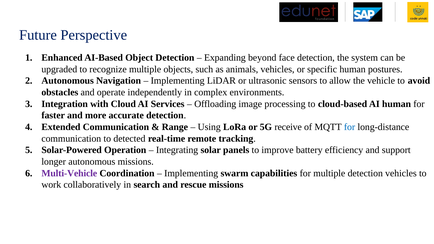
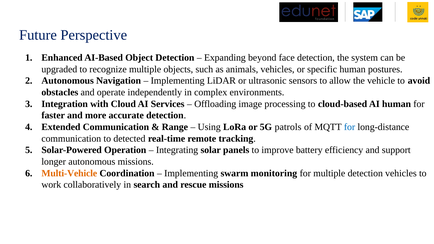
receive: receive -> patrols
Multi-Vehicle colour: purple -> orange
capabilities: capabilities -> monitoring
